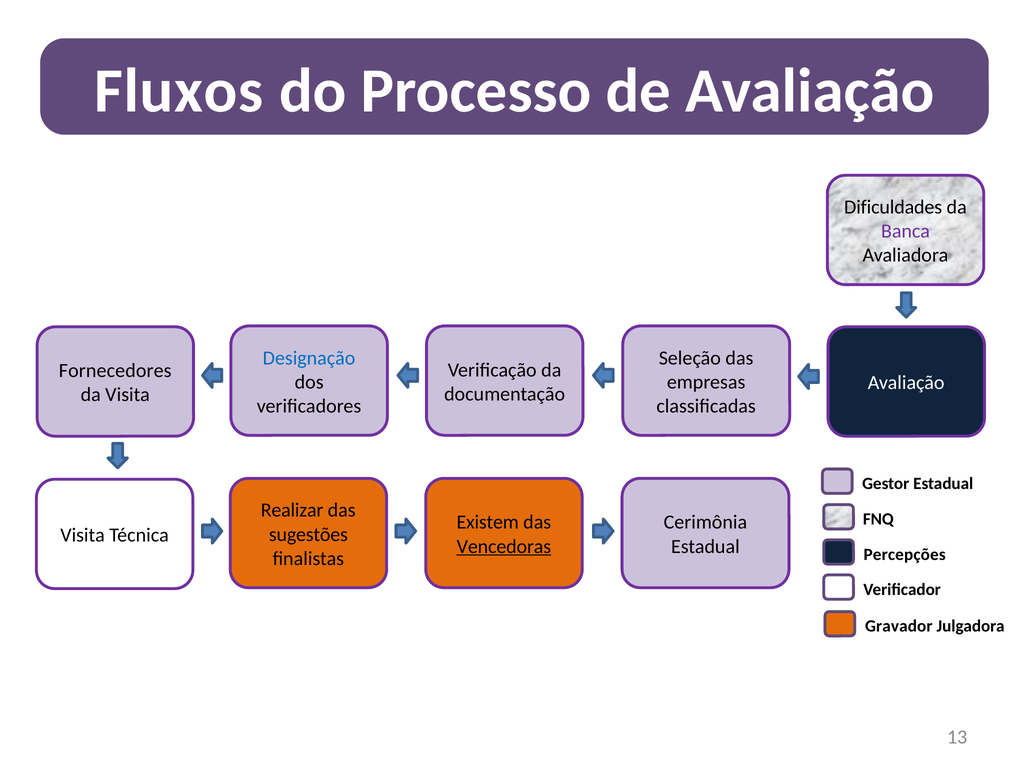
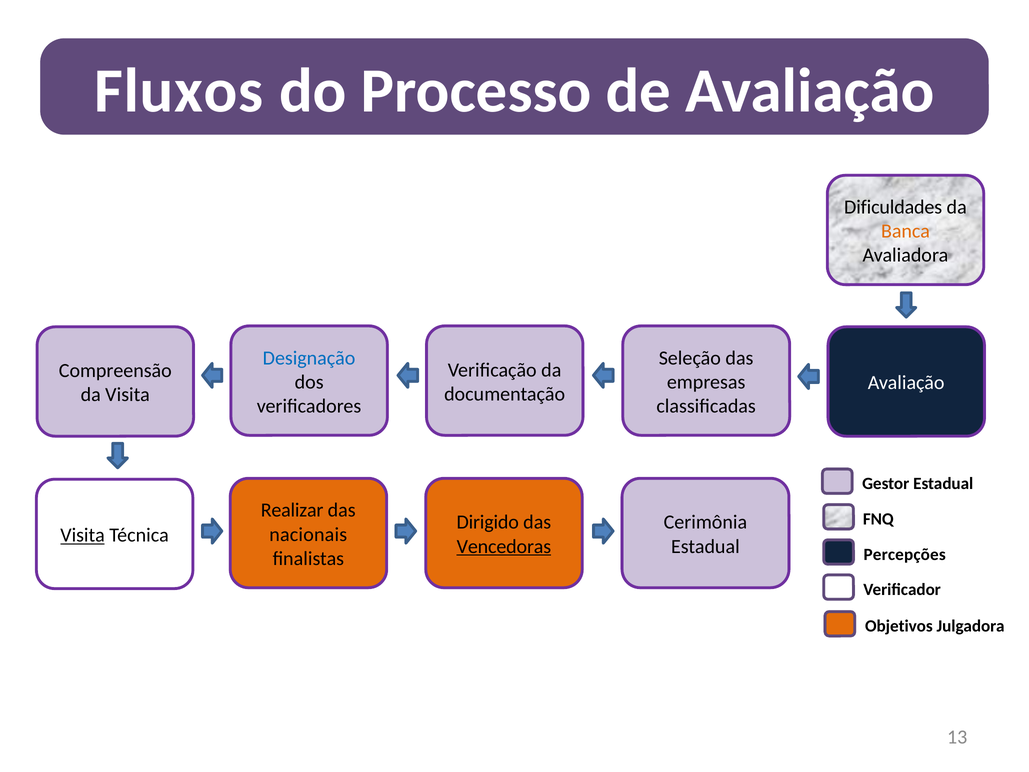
Banca colour: purple -> orange
Fornecedores: Fornecedores -> Compreensão
Existem: Existem -> Dirigido
sugestões: sugestões -> nacionais
Visita at (83, 535) underline: none -> present
Gravador: Gravador -> Objetivos
